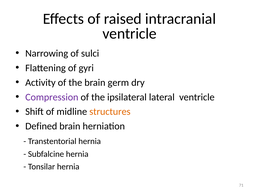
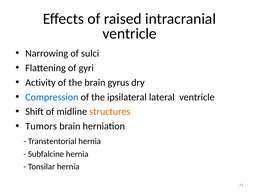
germ: germ -> gyrus
Compression colour: purple -> blue
Defined: Defined -> Tumors
